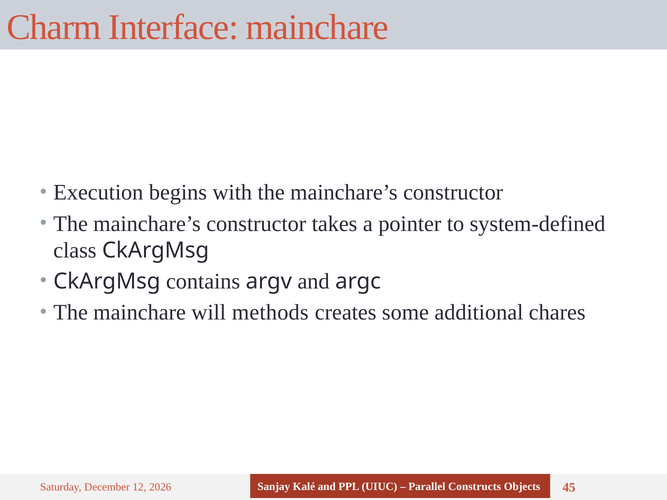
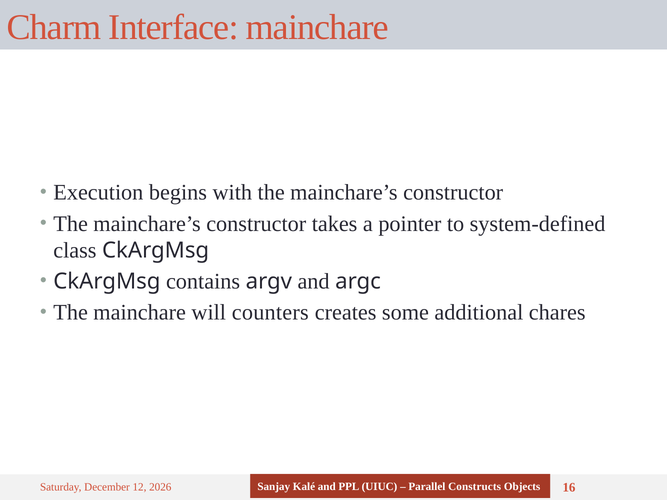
methods: methods -> counters
45: 45 -> 16
